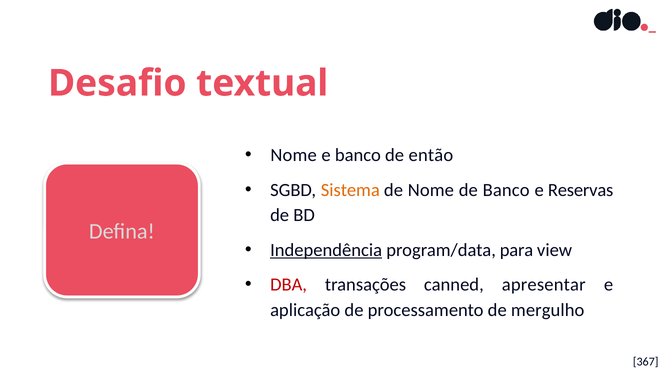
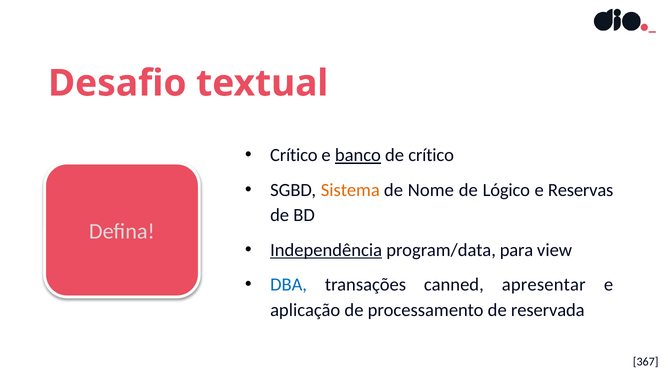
Nome at (294, 155): Nome -> Crítico
banco at (358, 155) underline: none -> present
de então: então -> crítico
de Banco: Banco -> Lógico
DBA colour: red -> blue
mergulho: mergulho -> reservada
